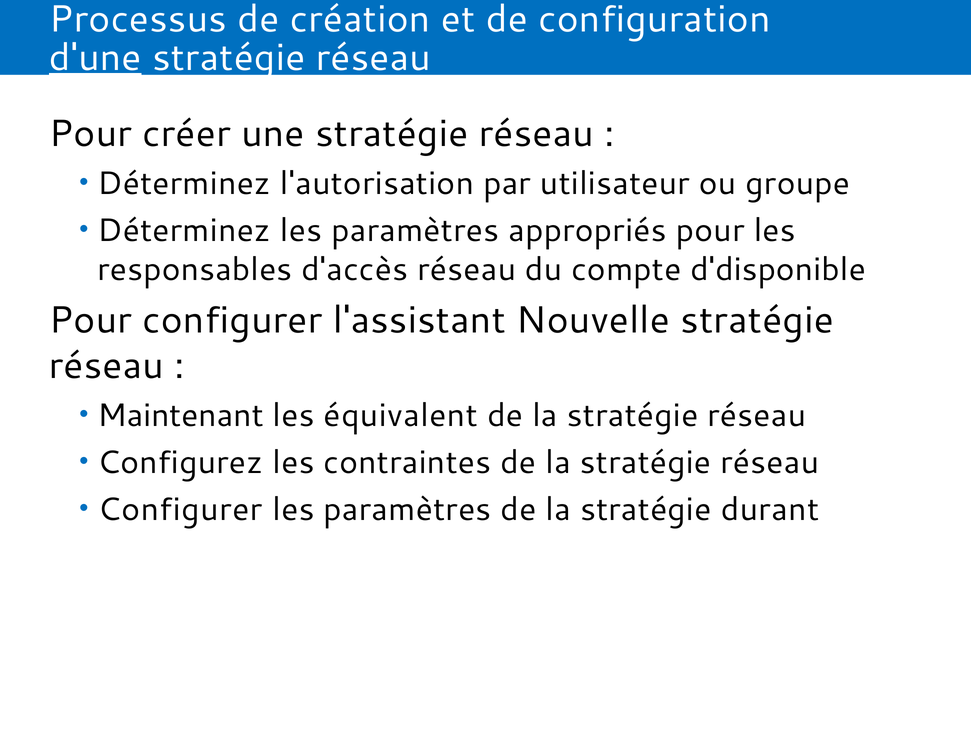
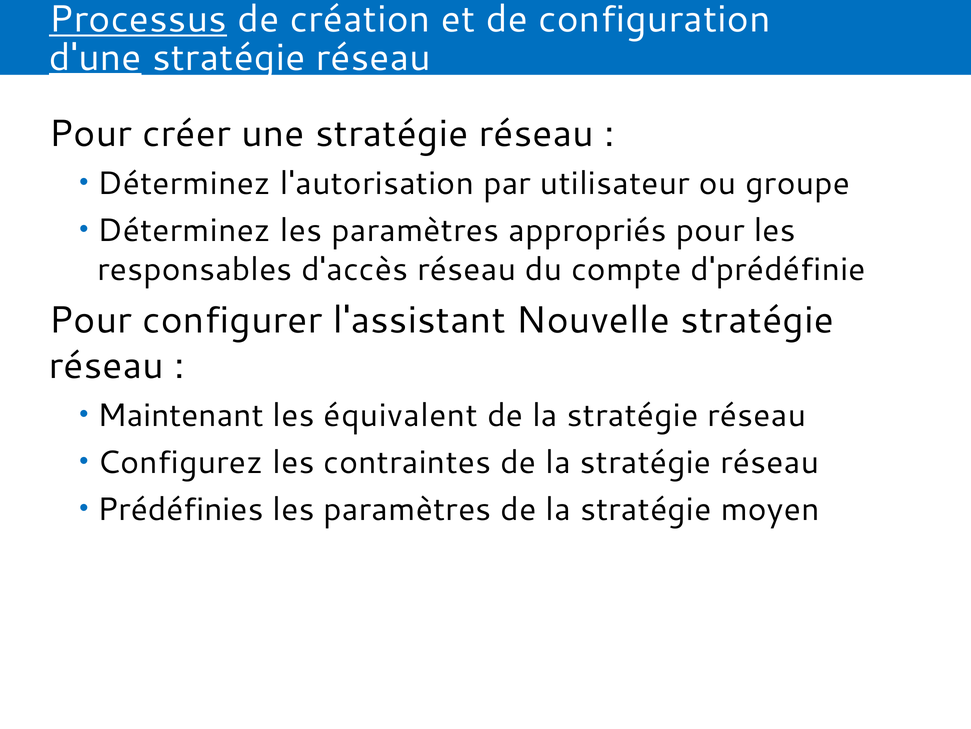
Processus underline: none -> present
d'disponible: d'disponible -> d'prédéfinie
Configurer at (180, 509): Configurer -> Prédéfinies
durant: durant -> moyen
